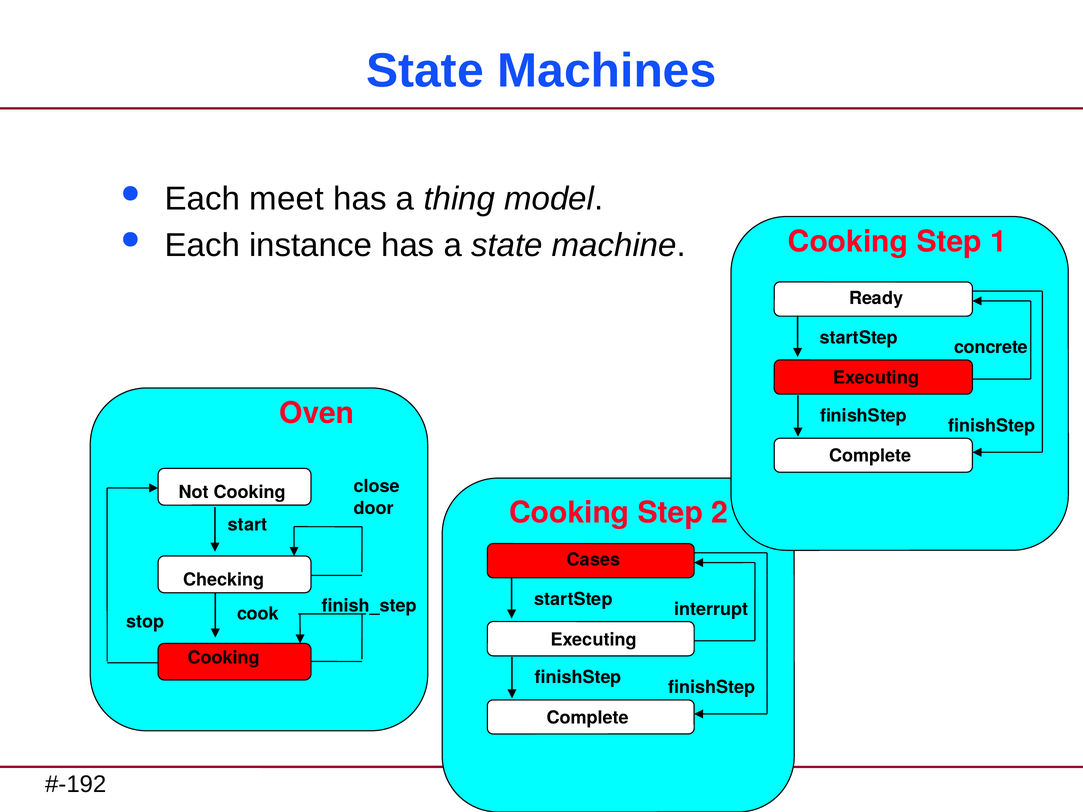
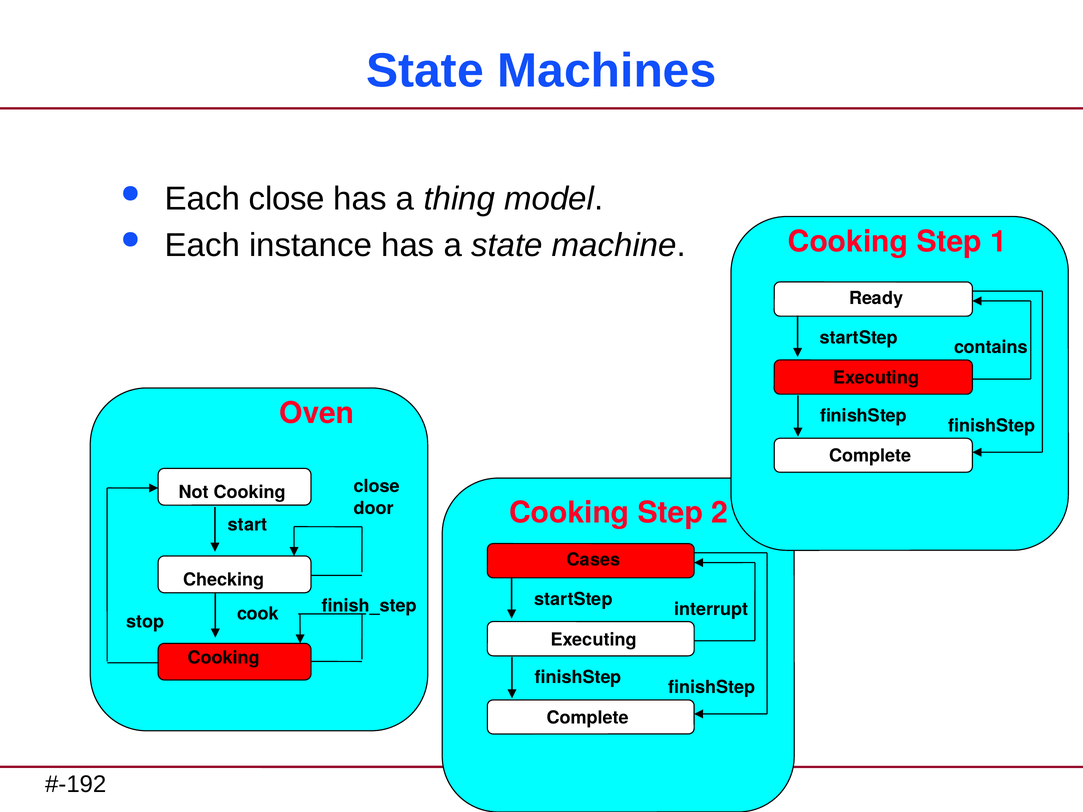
Each meet: meet -> close
concrete: concrete -> contains
